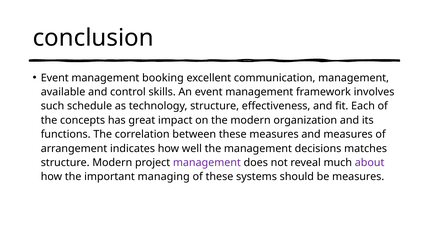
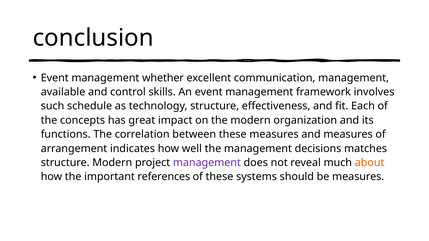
booking: booking -> whether
about colour: purple -> orange
managing: managing -> references
